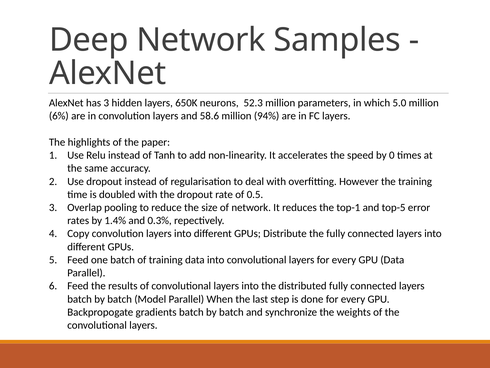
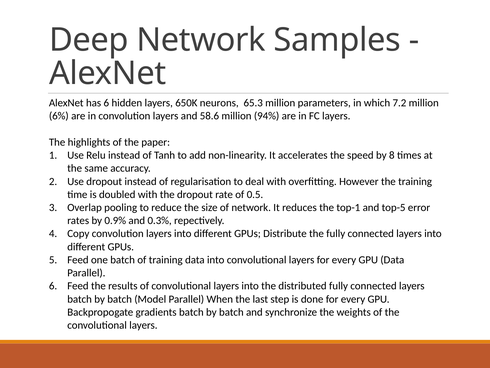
has 3: 3 -> 6
52.3: 52.3 -> 65.3
5.0: 5.0 -> 7.2
0: 0 -> 8
1.4%: 1.4% -> 0.9%
